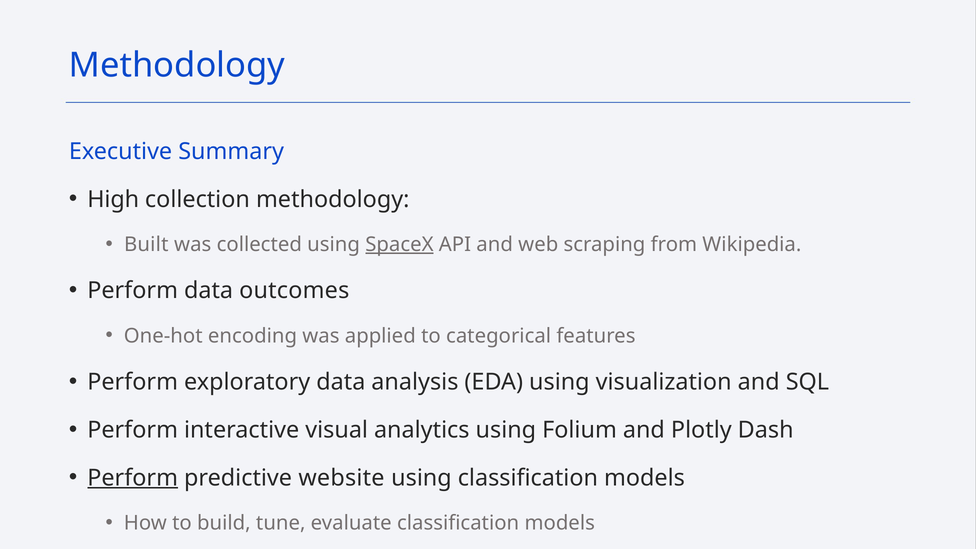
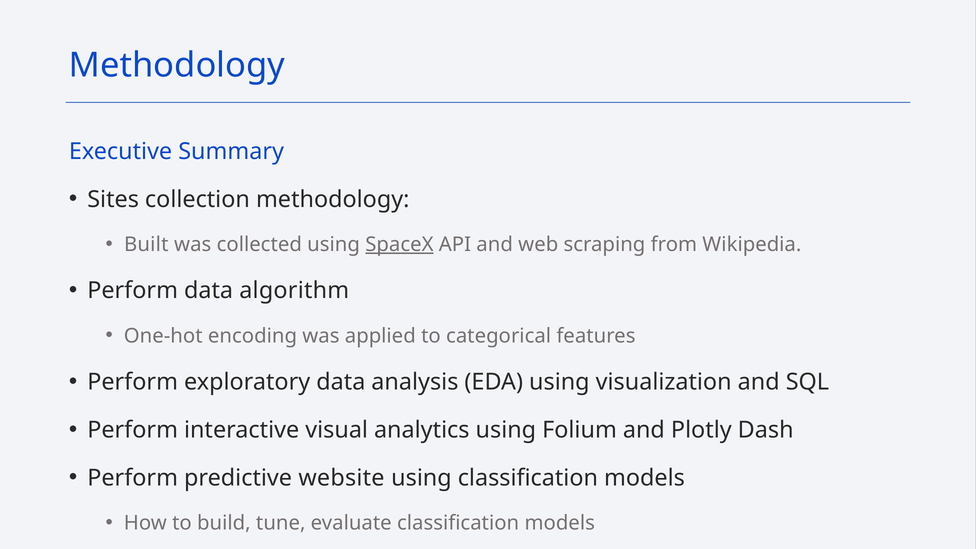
High: High -> Sites
outcomes: outcomes -> algorithm
Perform at (133, 478) underline: present -> none
